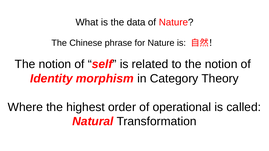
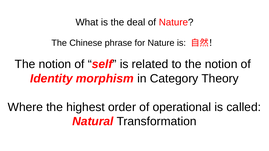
data: data -> deal
